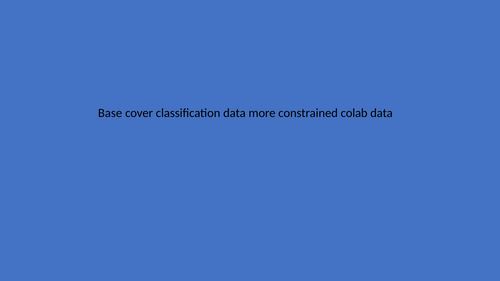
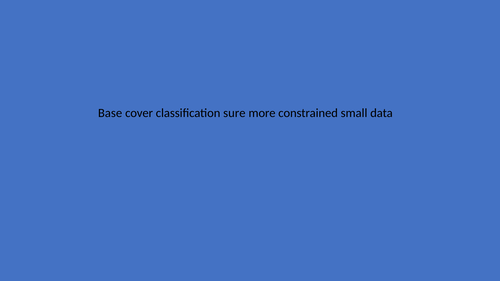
classification data: data -> sure
colab: colab -> small
